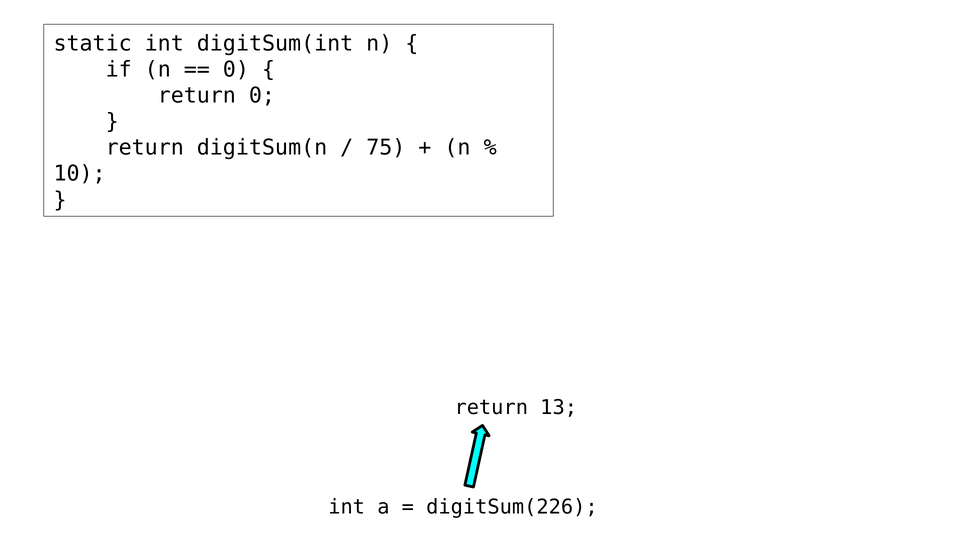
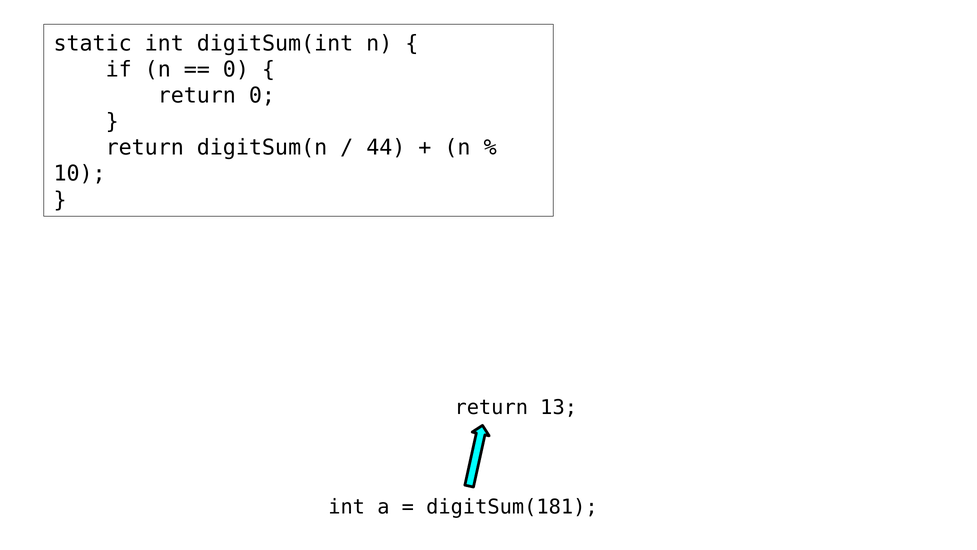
75: 75 -> 44
digitSum(226: digitSum(226 -> digitSum(181
